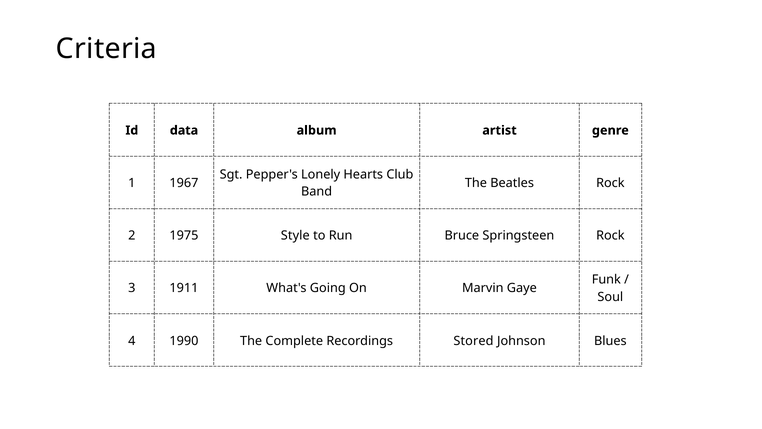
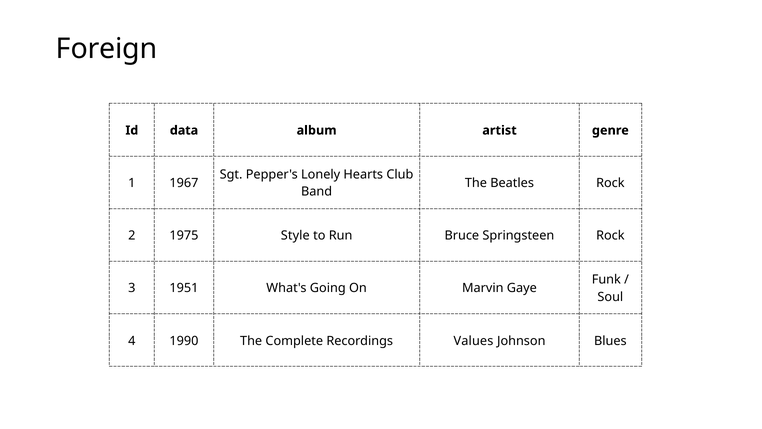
Criteria: Criteria -> Foreign
1911: 1911 -> 1951
Stored: Stored -> Values
